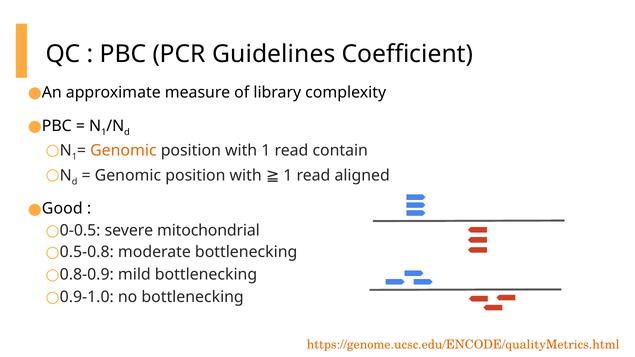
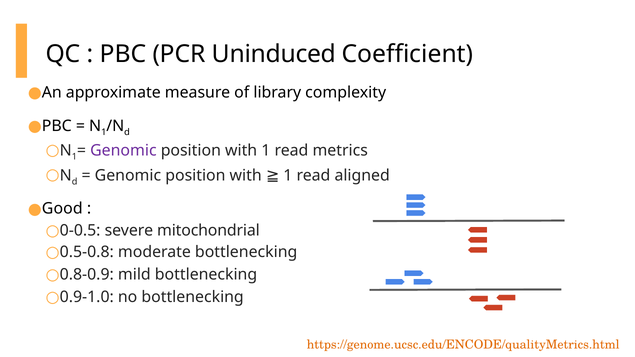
Guidelines: Guidelines -> Uninduced
Genomic at (123, 151) colour: orange -> purple
contain: contain -> metrics
